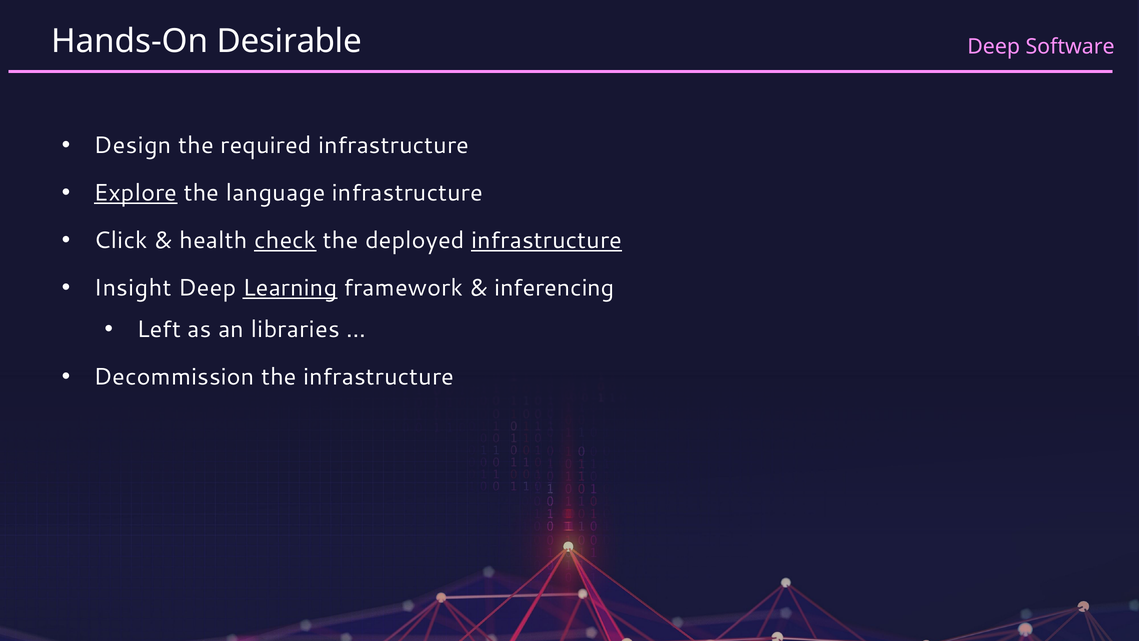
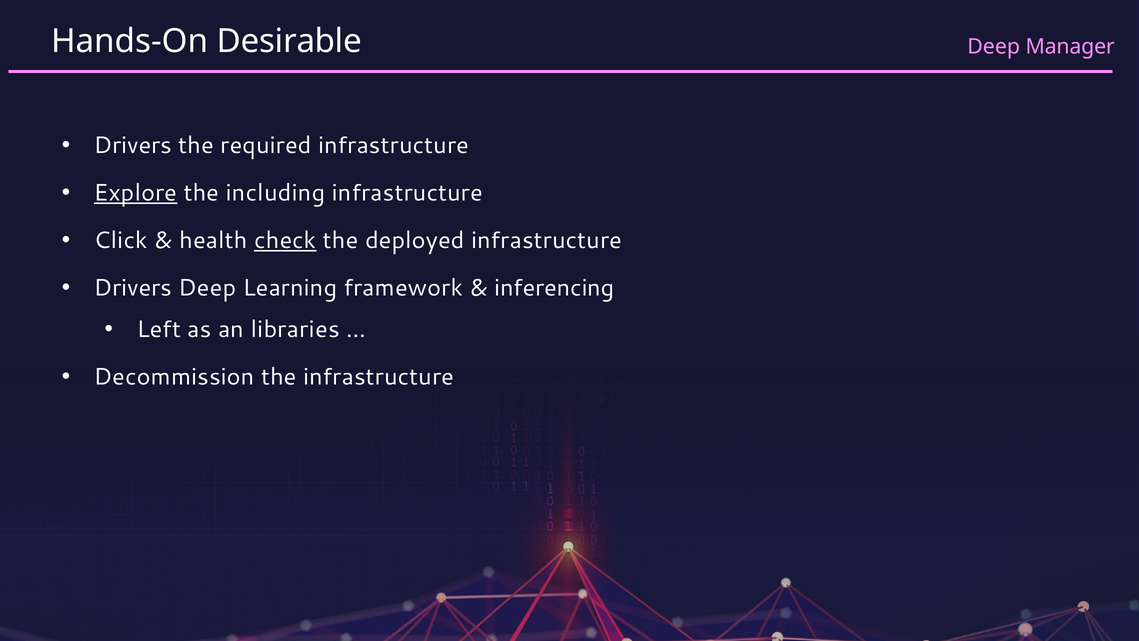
Software: Software -> Manager
Design at (133, 146): Design -> Drivers
language: language -> including
infrastructure at (547, 240) underline: present -> none
Insight at (133, 288): Insight -> Drivers
Learning underline: present -> none
